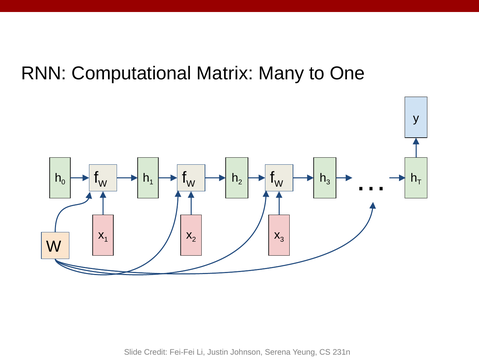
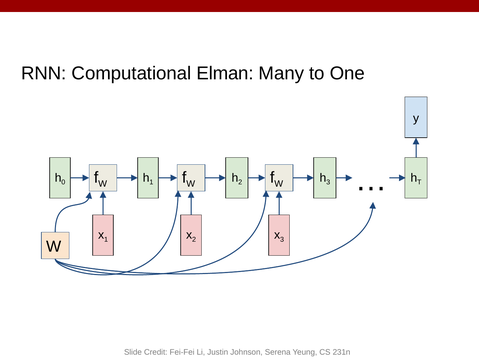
Matrix: Matrix -> Elman
